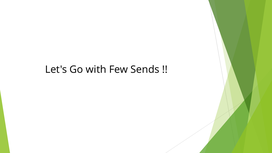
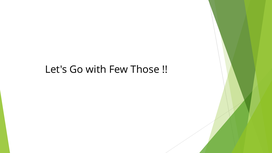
Sends: Sends -> Those
